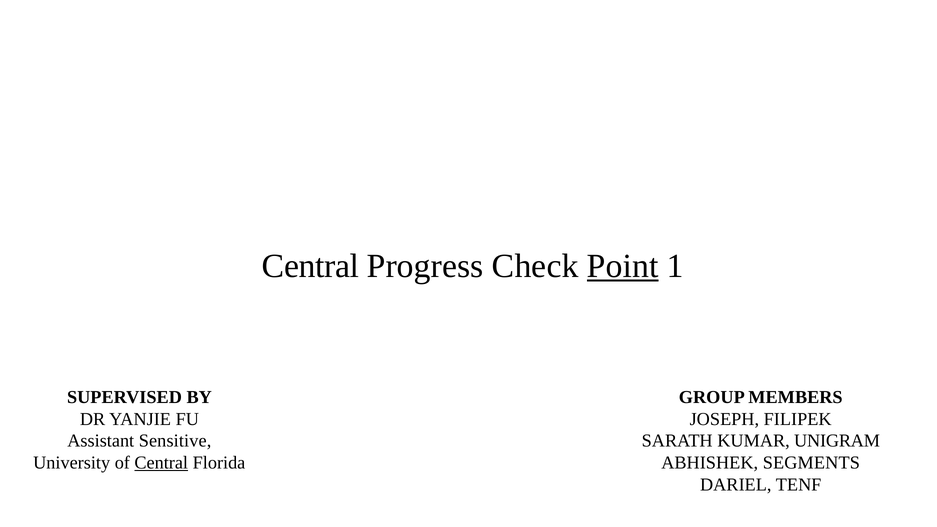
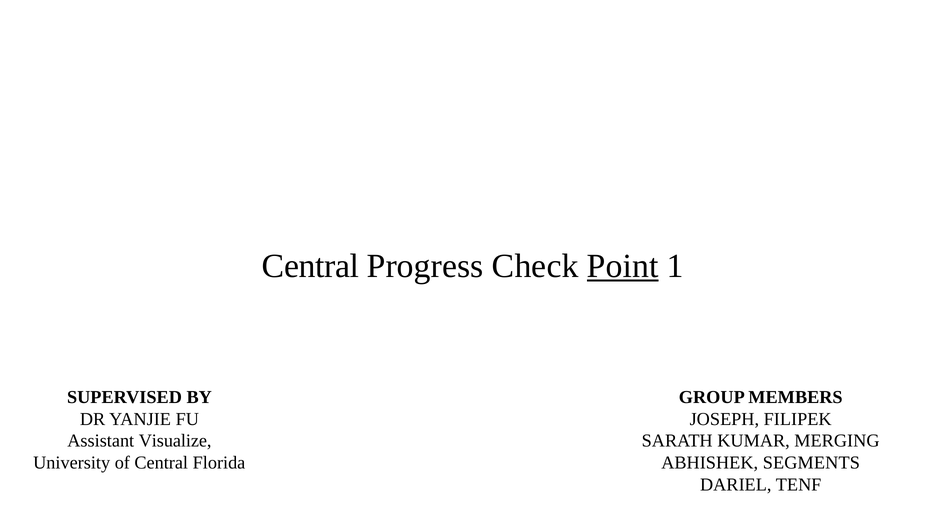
Sensitive: Sensitive -> Visualize
UNIGRAM: UNIGRAM -> MERGING
Central at (161, 463) underline: present -> none
